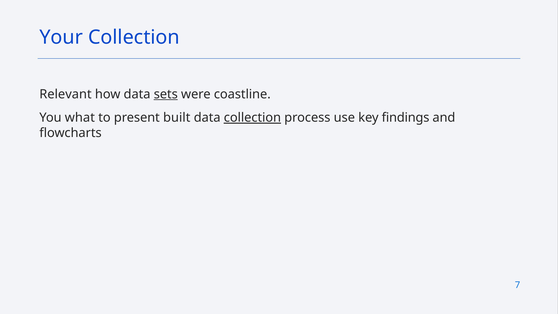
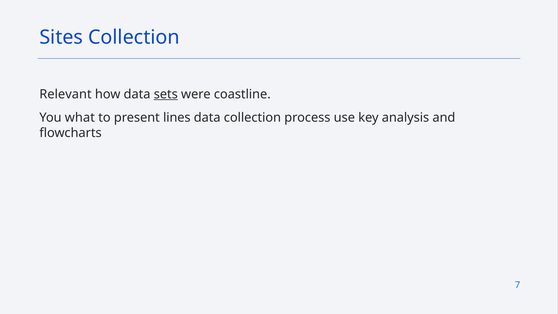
Your: Your -> Sites
built: built -> lines
collection at (252, 118) underline: present -> none
findings: findings -> analysis
